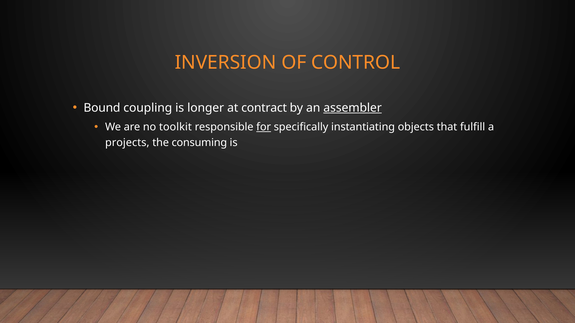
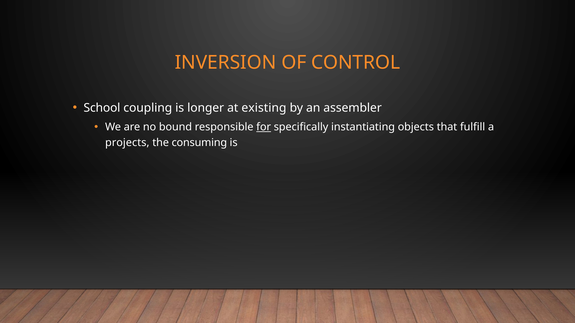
Bound: Bound -> School
contract: contract -> existing
assembler underline: present -> none
toolkit: toolkit -> bound
